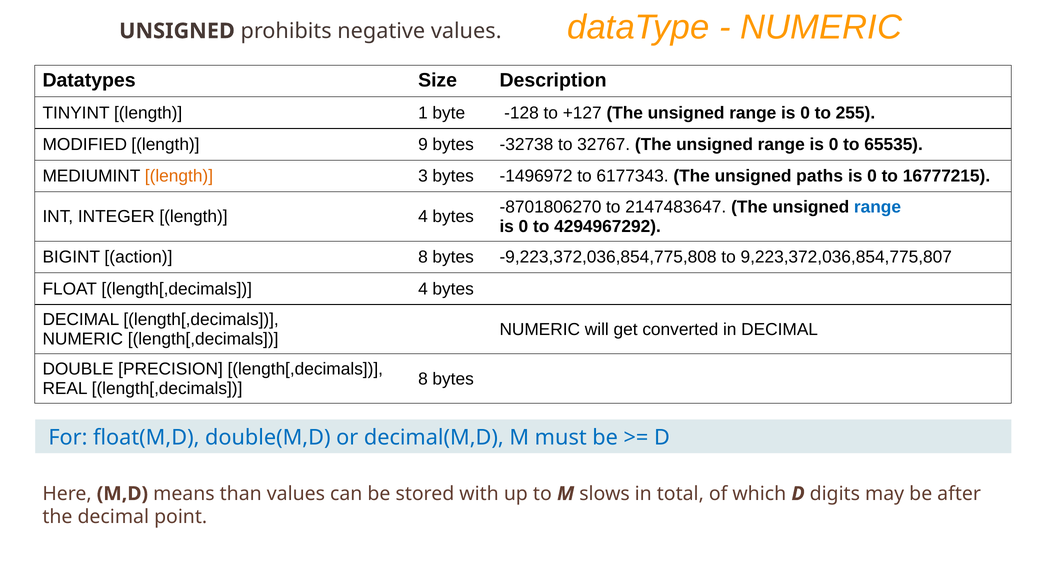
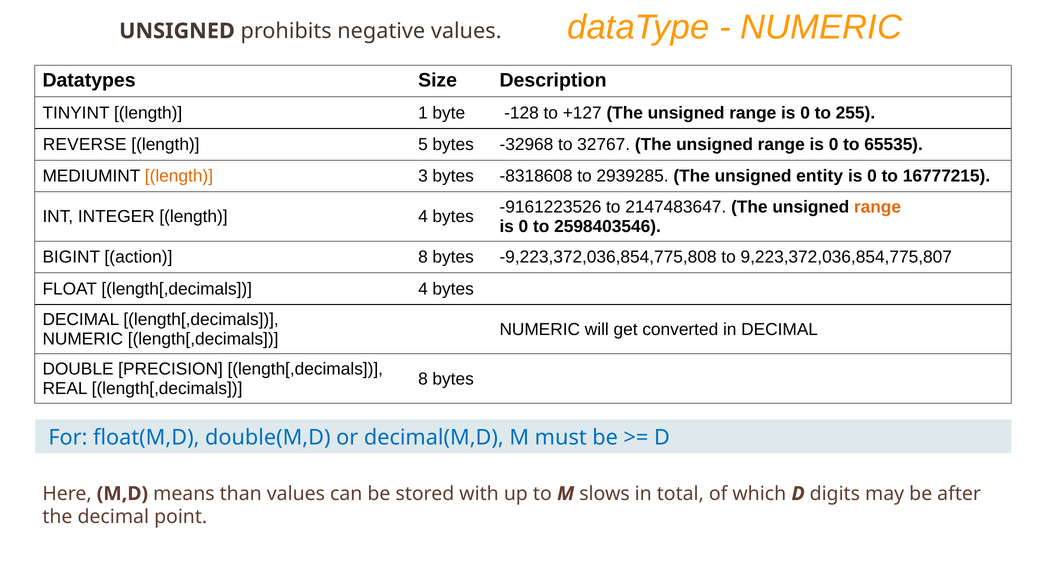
MODIFIED: MODIFIED -> REVERSE
9: 9 -> 5
-32738: -32738 -> -32968
-1496972: -1496972 -> -8318608
6177343: 6177343 -> 2939285
paths: paths -> entity
-8701806270: -8701806270 -> -9161223526
range at (877, 207) colour: blue -> orange
4294967292: 4294967292 -> 2598403546
